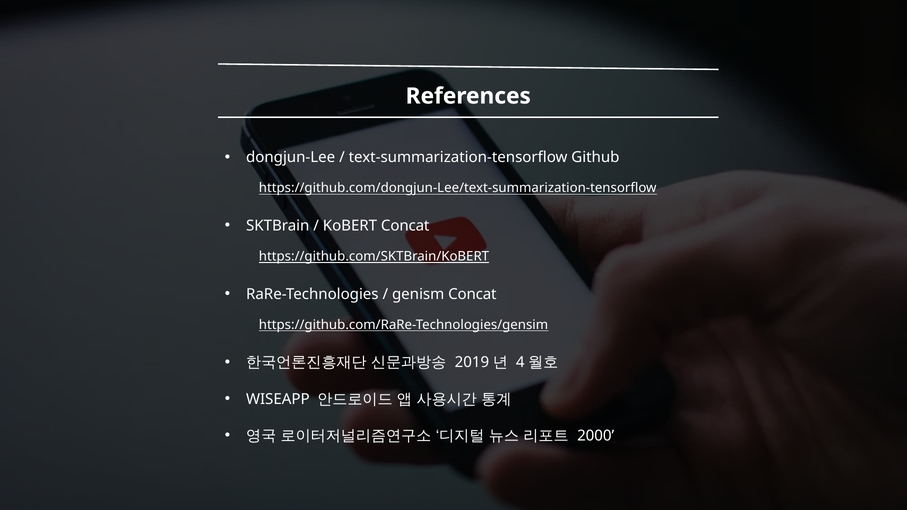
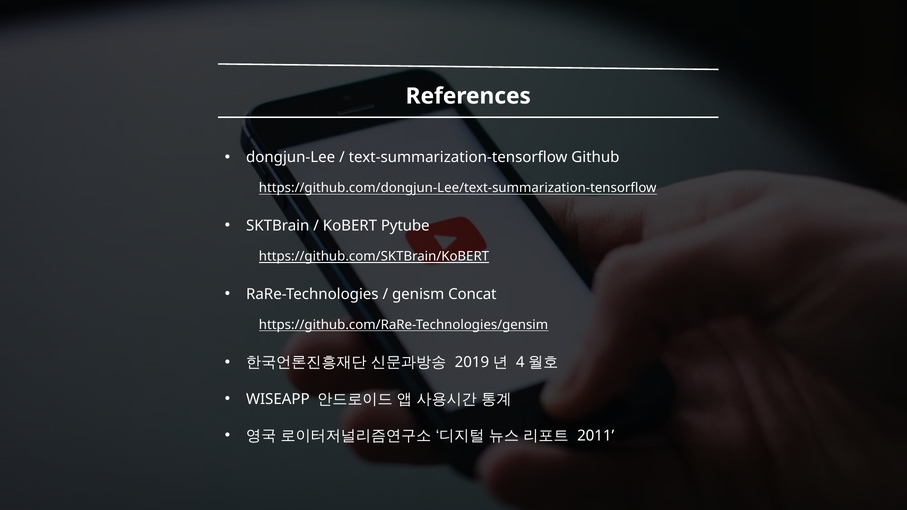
KoBERT Concat: Concat -> Pytube
2000: 2000 -> 2011
